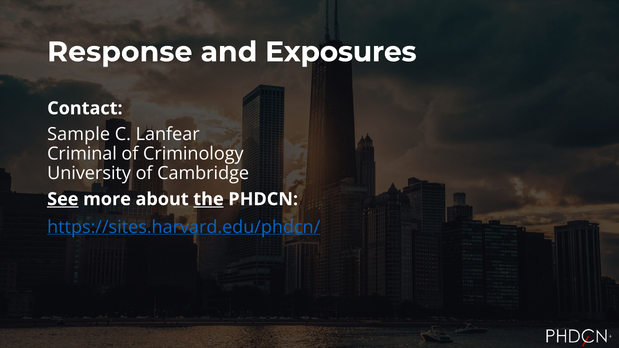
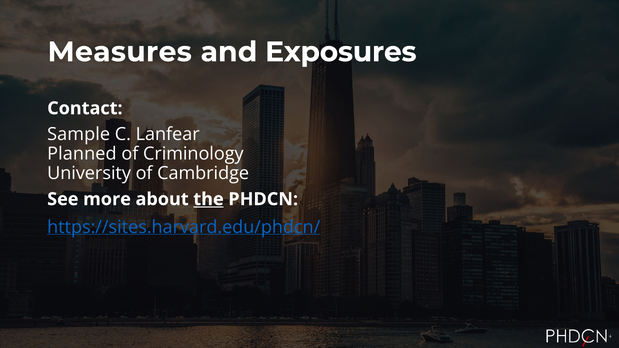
Response: Response -> Measures
Criminal: Criminal -> Planned
See underline: present -> none
